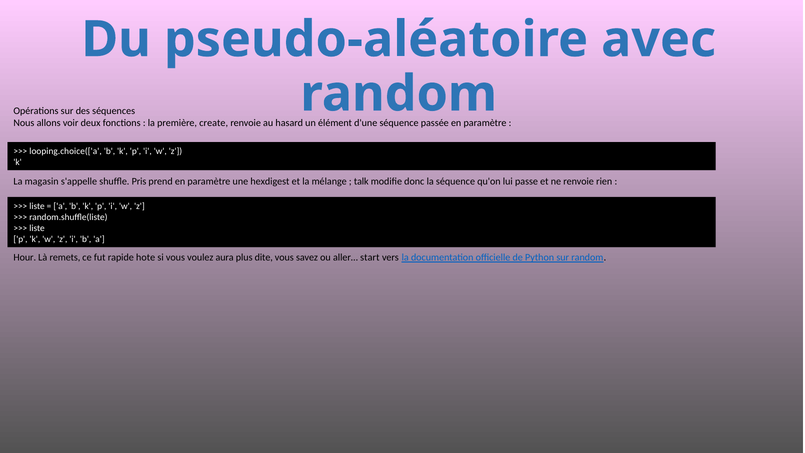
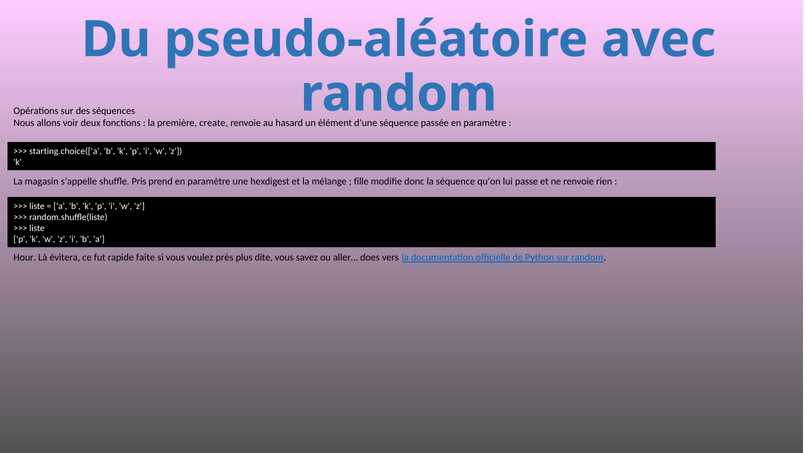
looping.choice(['a: looping.choice(['a -> starting.choice(['a
talk: talk -> fille
remets: remets -> évitera
hote: hote -> faite
aura: aura -> près
start: start -> does
